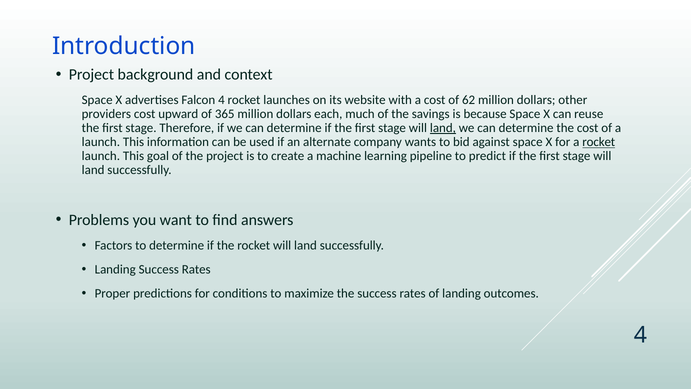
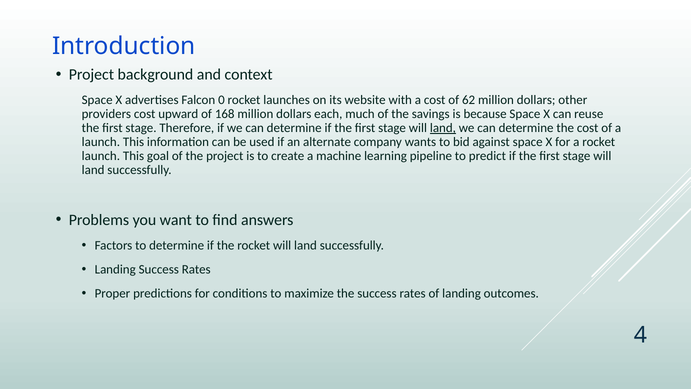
Falcon 4: 4 -> 0
365: 365 -> 168
rocket at (599, 142) underline: present -> none
